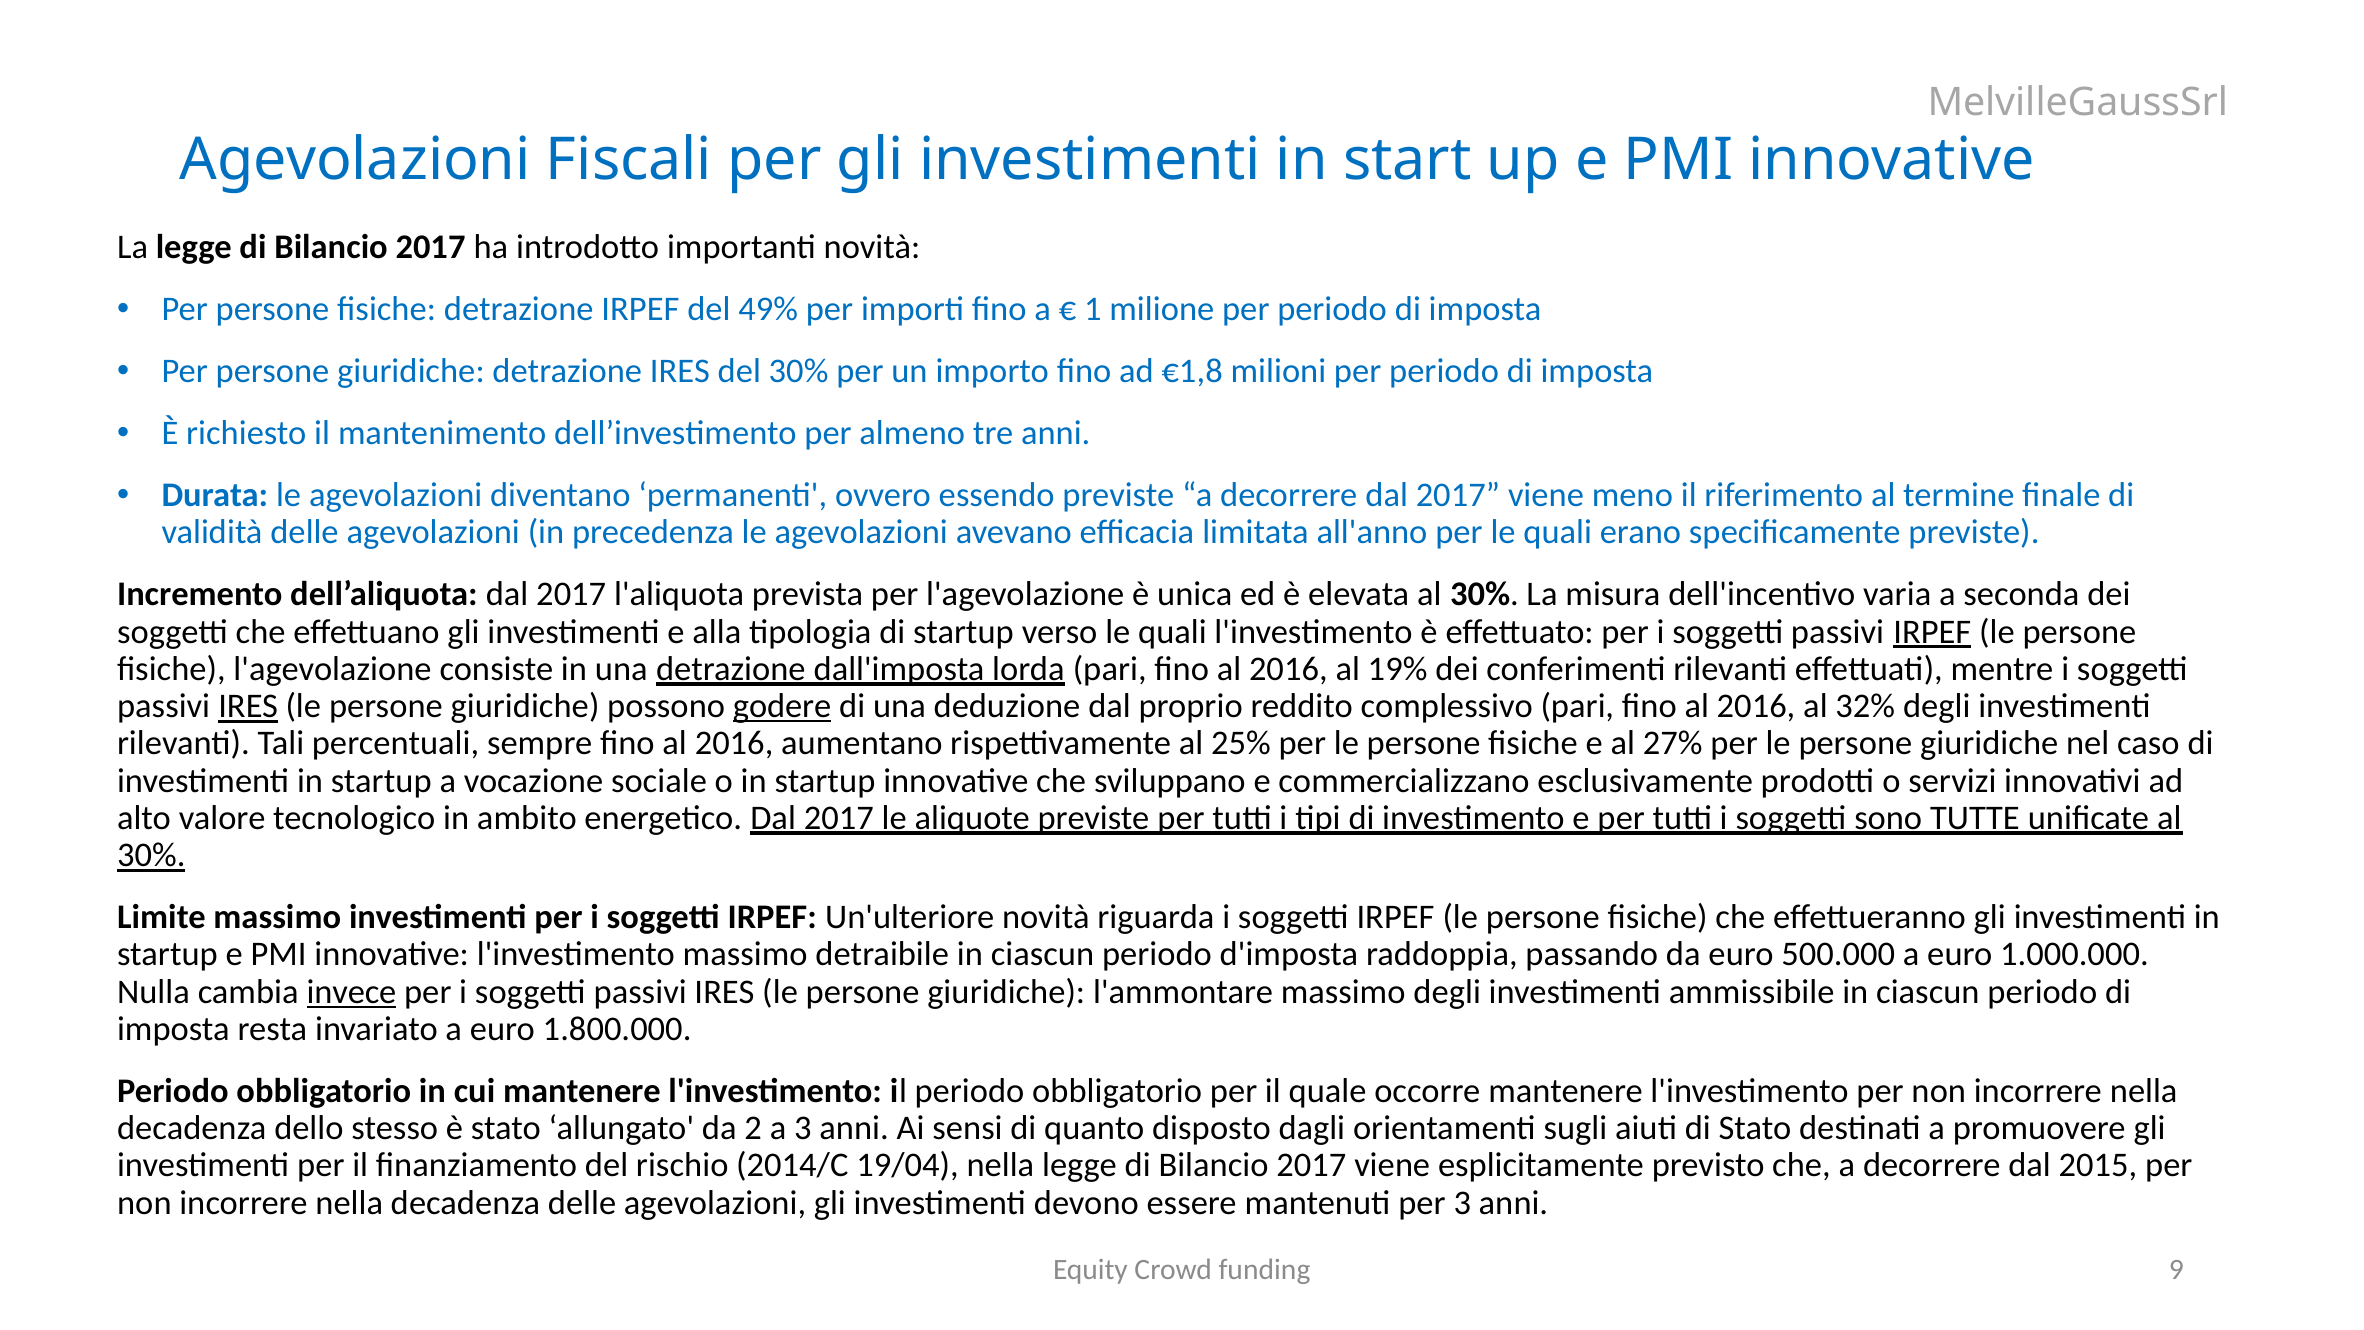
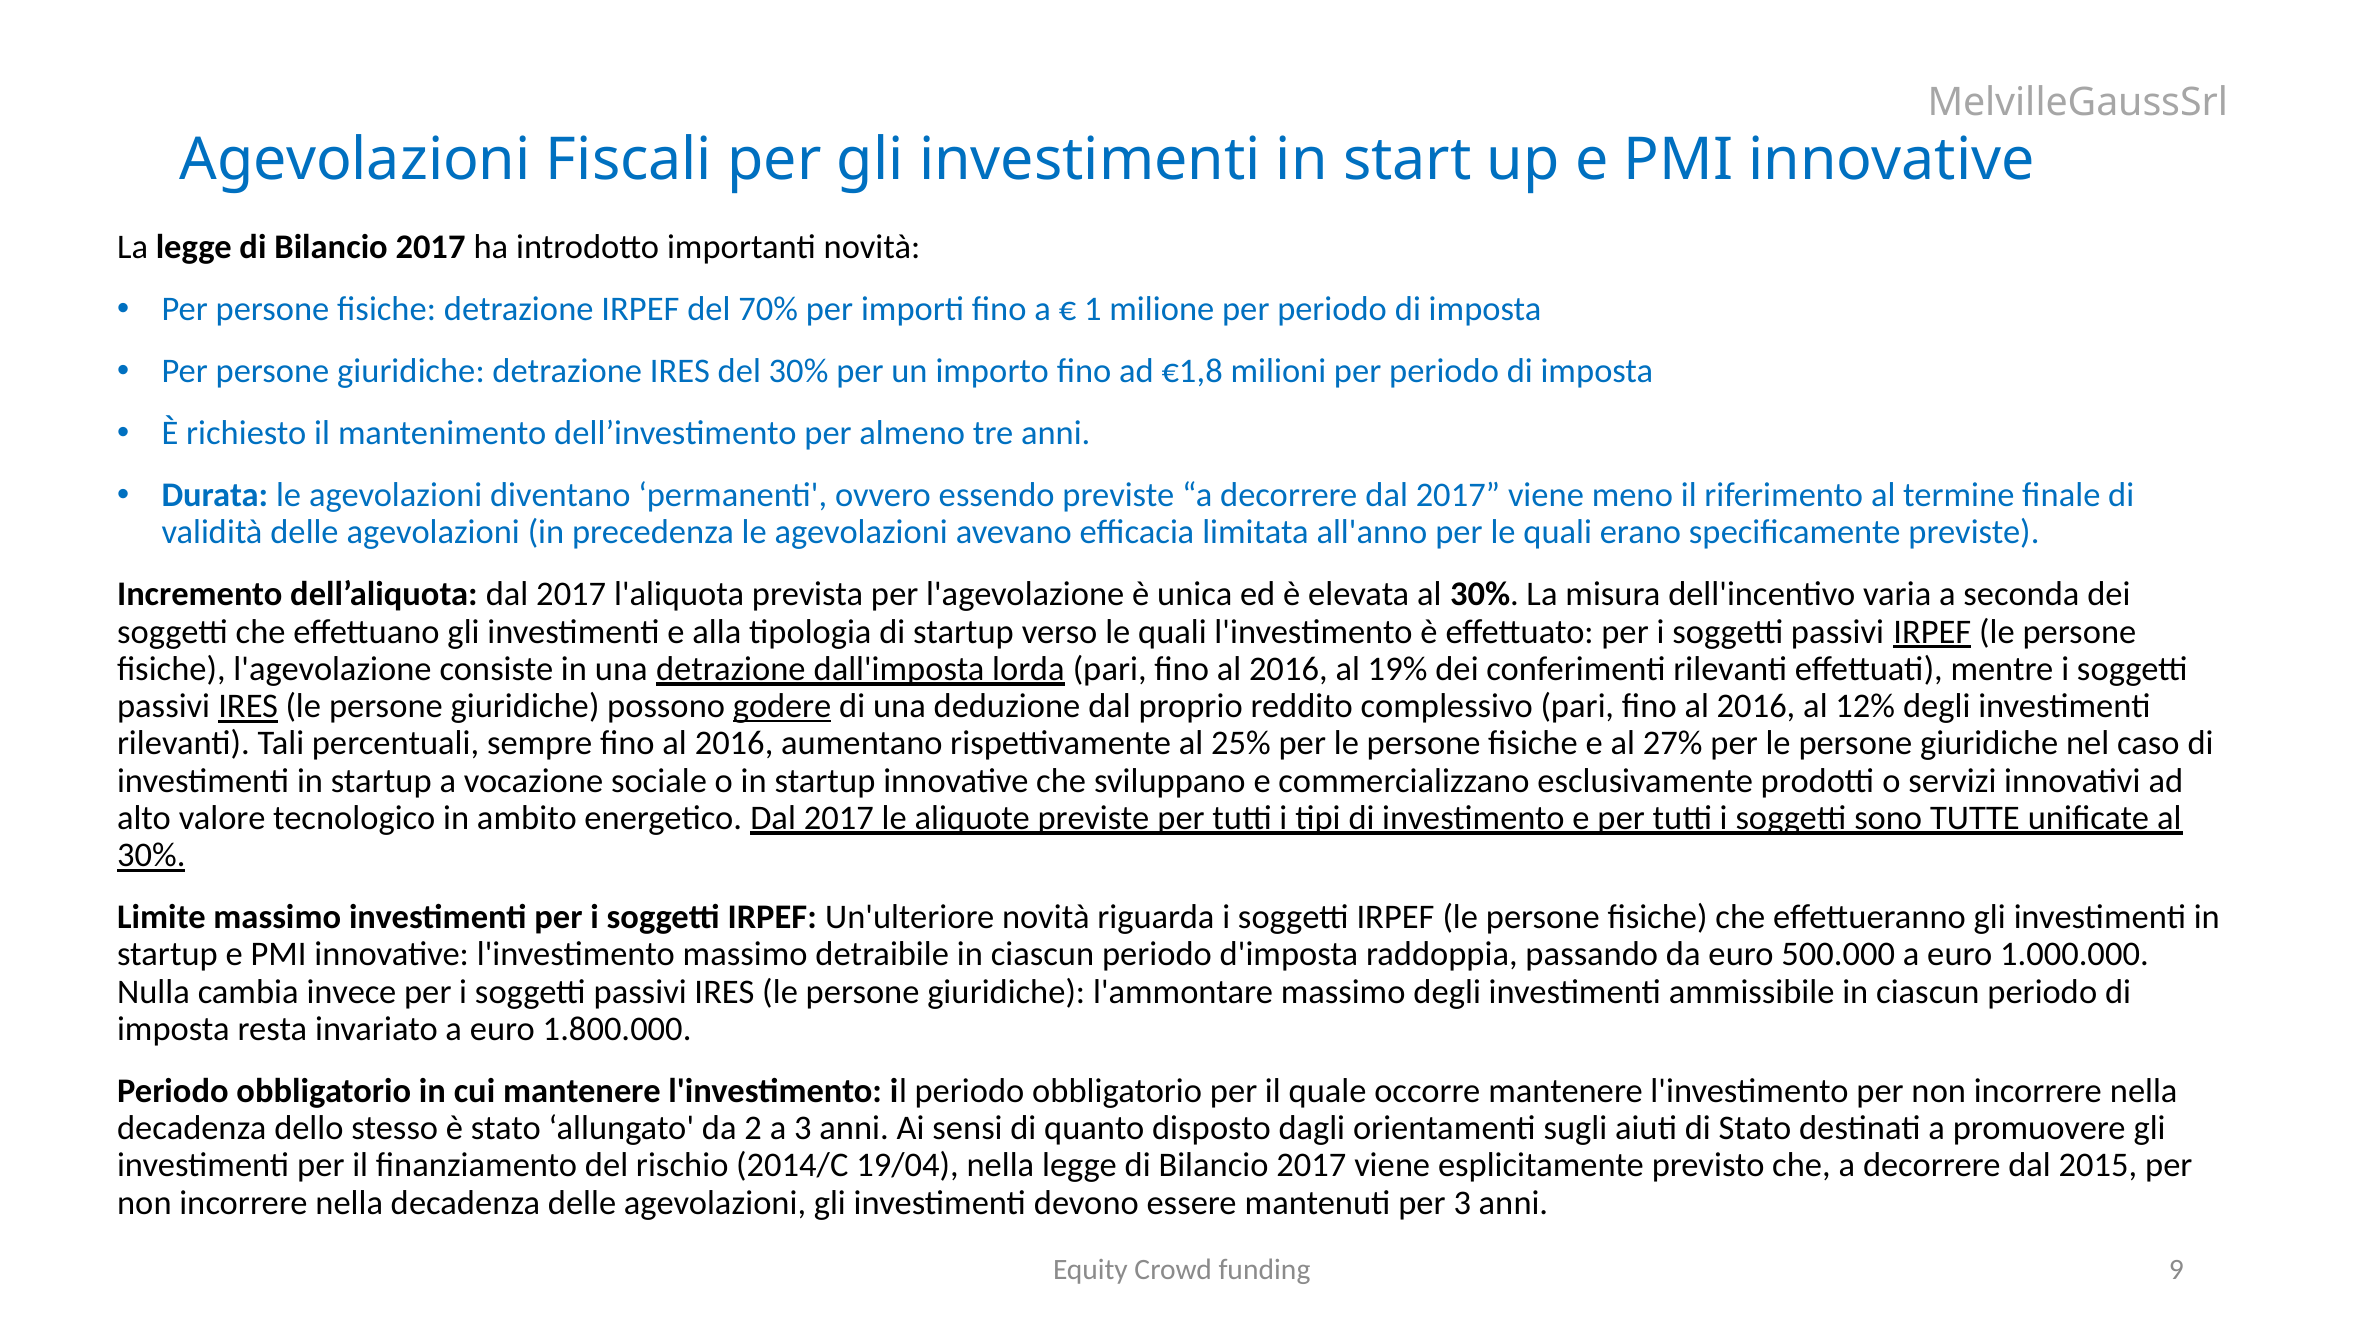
49%: 49% -> 70%
32%: 32% -> 12%
invece underline: present -> none
